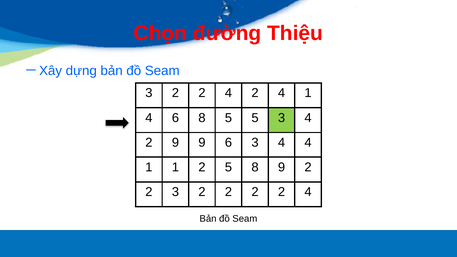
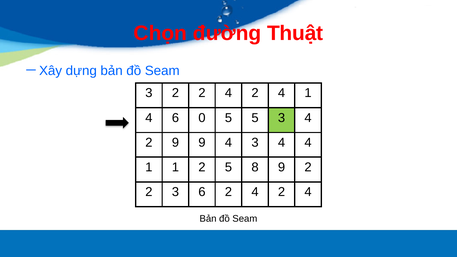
Thiệu: Thiệu -> Thuật
6 8: 8 -> 0
9 6: 6 -> 4
2 3 2: 2 -> 6
2 at (255, 192): 2 -> 4
